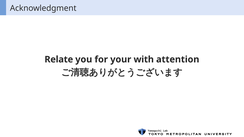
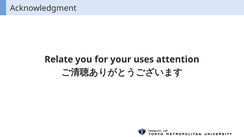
with: with -> uses
